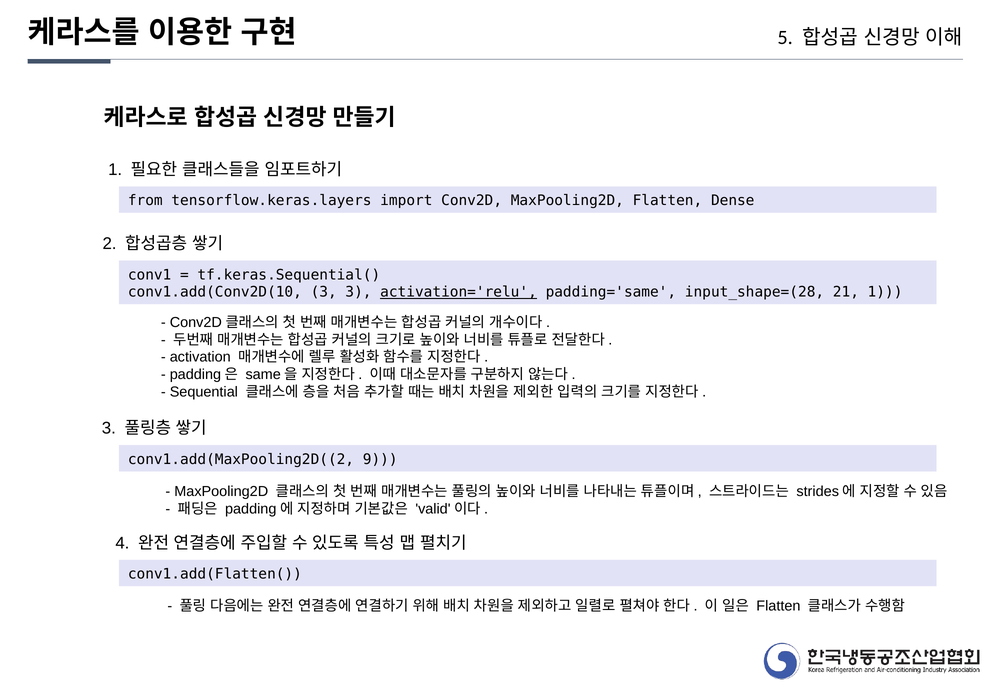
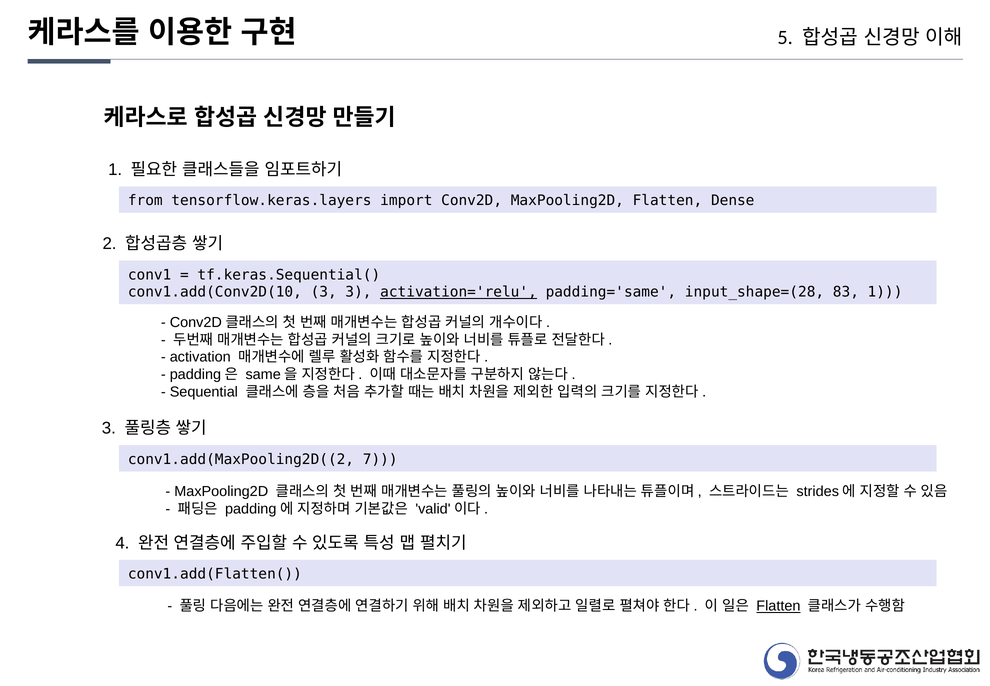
21: 21 -> 83
9: 9 -> 7
Flatten at (778, 606) underline: none -> present
